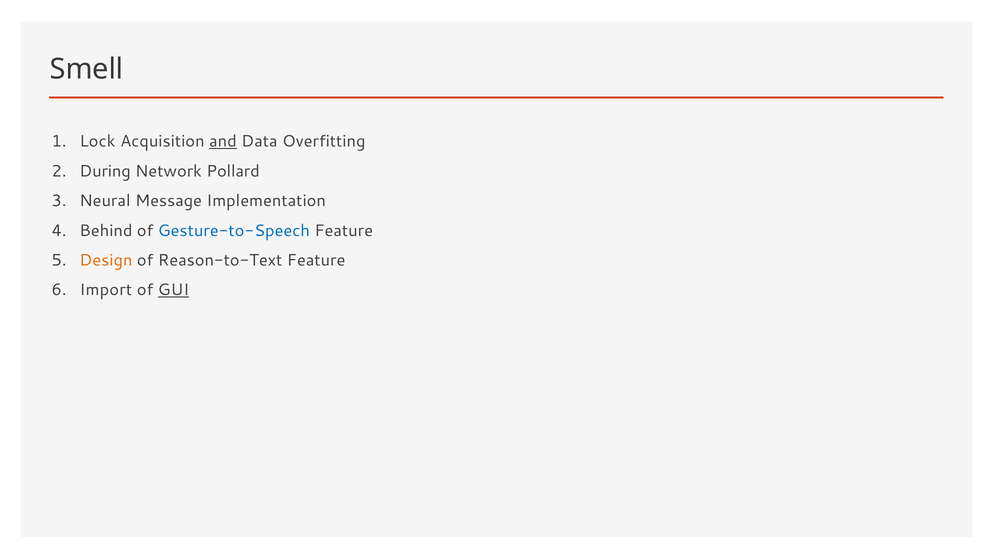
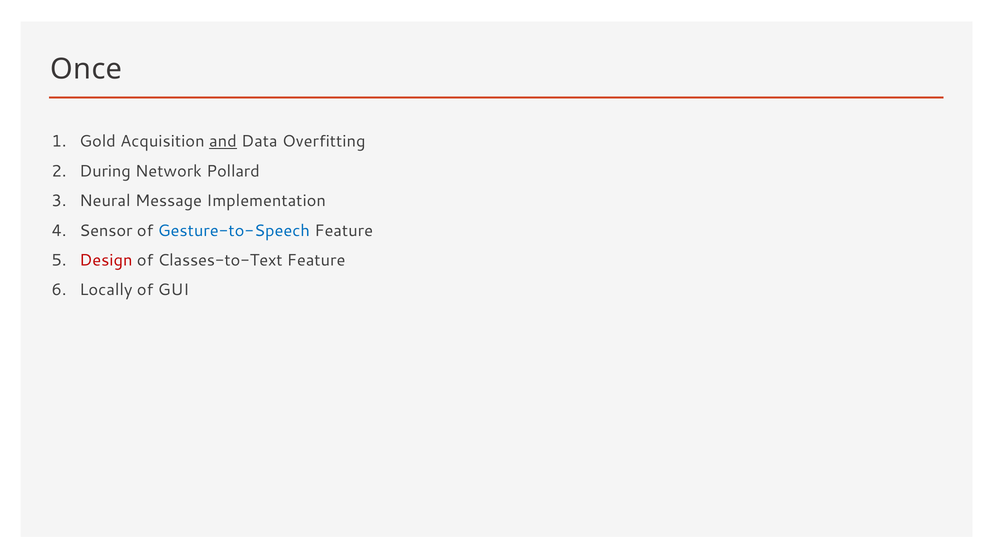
Smell: Smell -> Once
Lock: Lock -> Gold
Behind: Behind -> Sensor
Design colour: orange -> red
Reason-to-Text: Reason-to-Text -> Classes-to-Text
Import: Import -> Locally
GUI underline: present -> none
